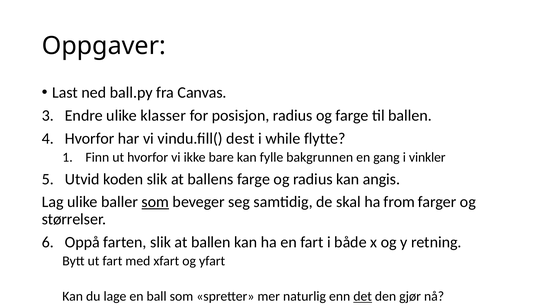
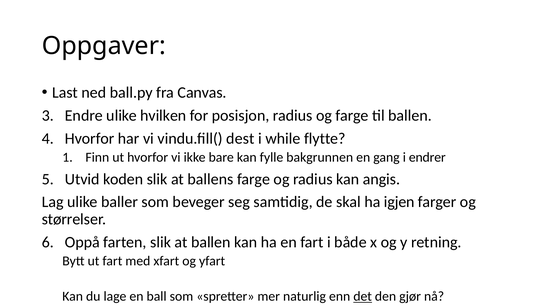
klasser: klasser -> hvilken
vinkler: vinkler -> endrer
som at (155, 202) underline: present -> none
from: from -> igjen
